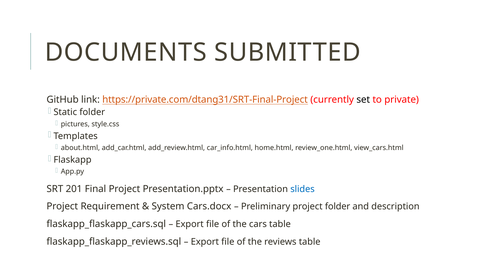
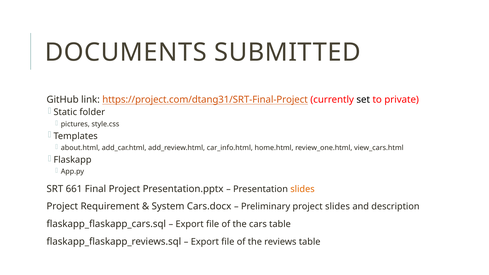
https://private.com/dtang31/SRT-Final-Project: https://private.com/dtang31/SRT-Final-Project -> https://project.com/dtang31/SRT-Final-Project
201: 201 -> 661
slides at (303, 189) colour: blue -> orange
project folder: folder -> slides
